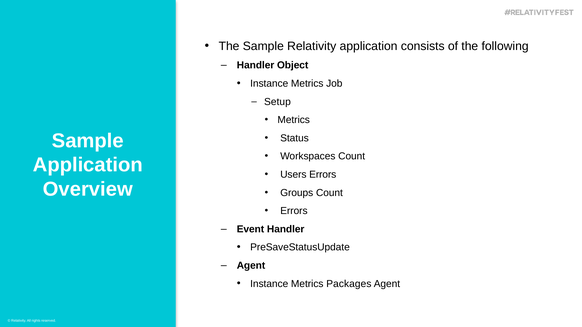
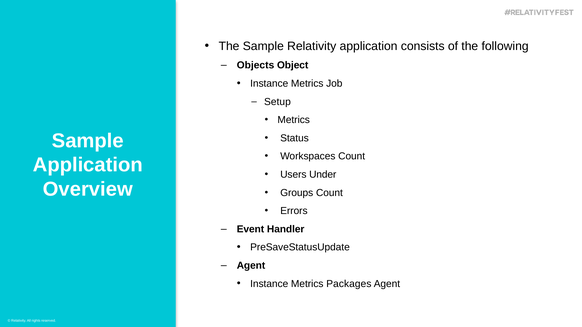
Handler at (256, 65): Handler -> Objects
Users Errors: Errors -> Under
